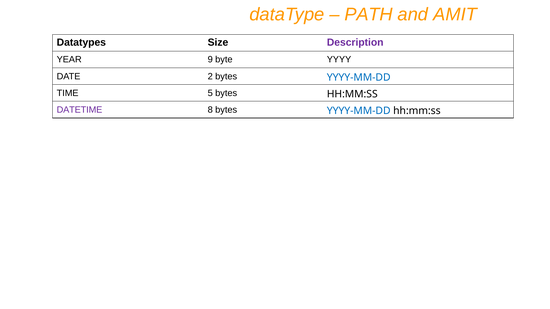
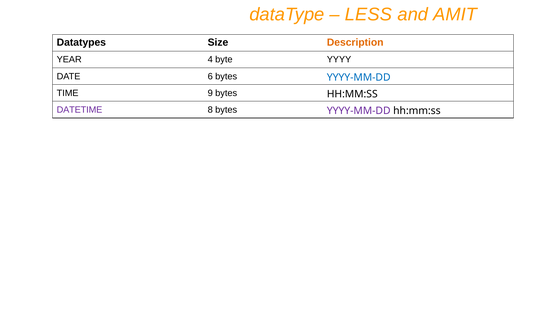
PATH: PATH -> LESS
Description colour: purple -> orange
9: 9 -> 4
2: 2 -> 6
5: 5 -> 9
YYYY-MM-DD at (359, 111) colour: blue -> purple
